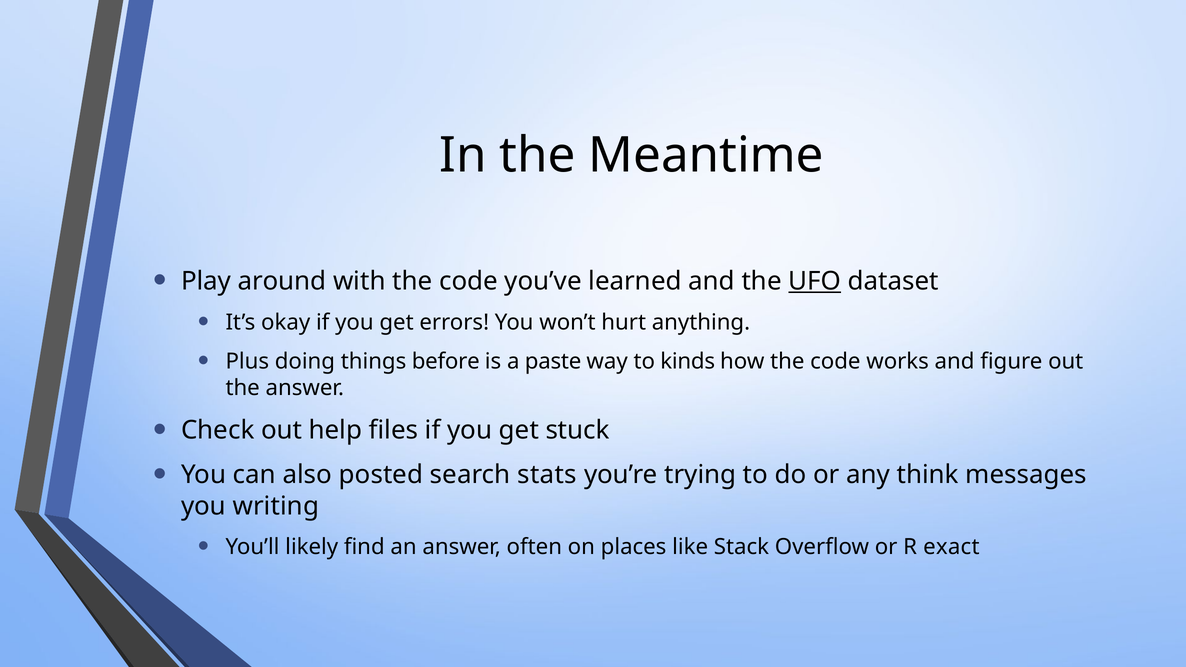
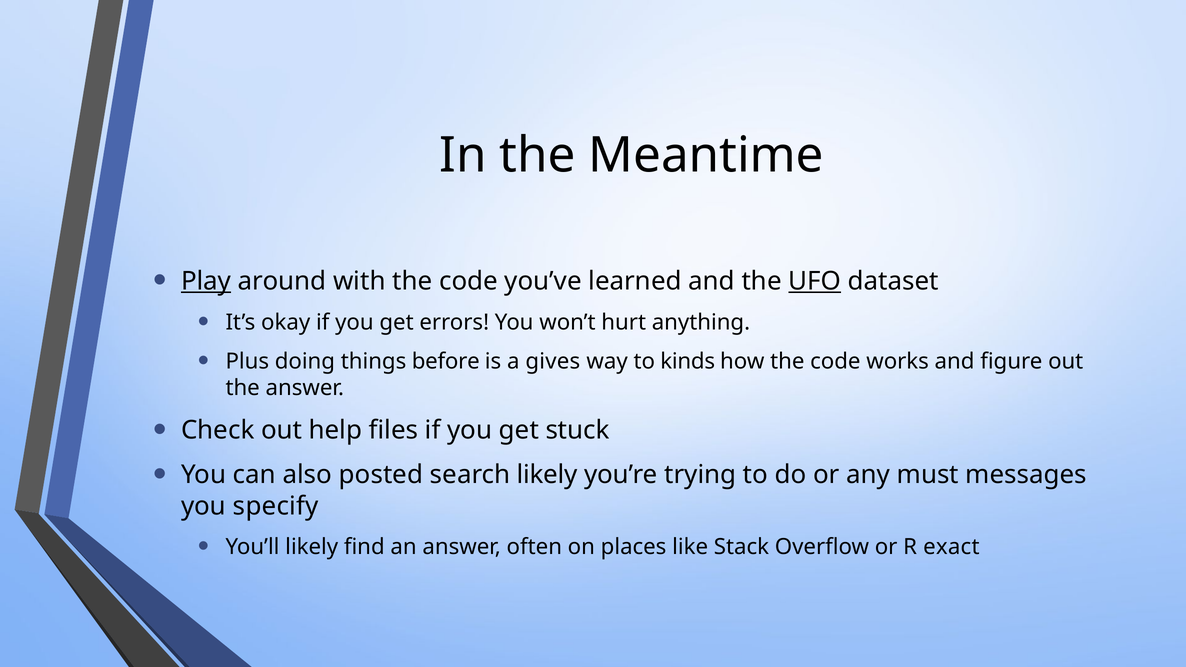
Play underline: none -> present
paste: paste -> gives
search stats: stats -> likely
think: think -> must
writing: writing -> specify
